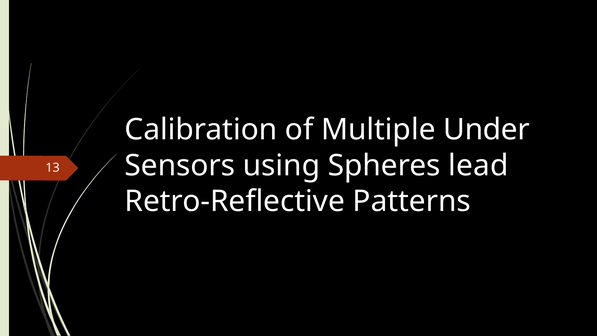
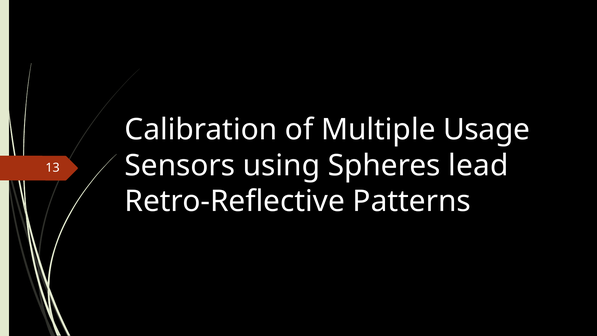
Under: Under -> Usage
